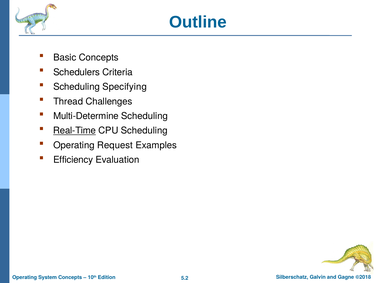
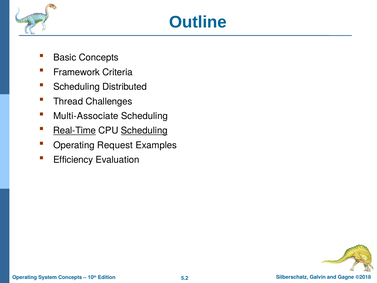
Schedulers: Schedulers -> Framework
Specifying: Specifying -> Distributed
Multi-Determine: Multi-Determine -> Multi-Associate
Scheduling at (144, 131) underline: none -> present
